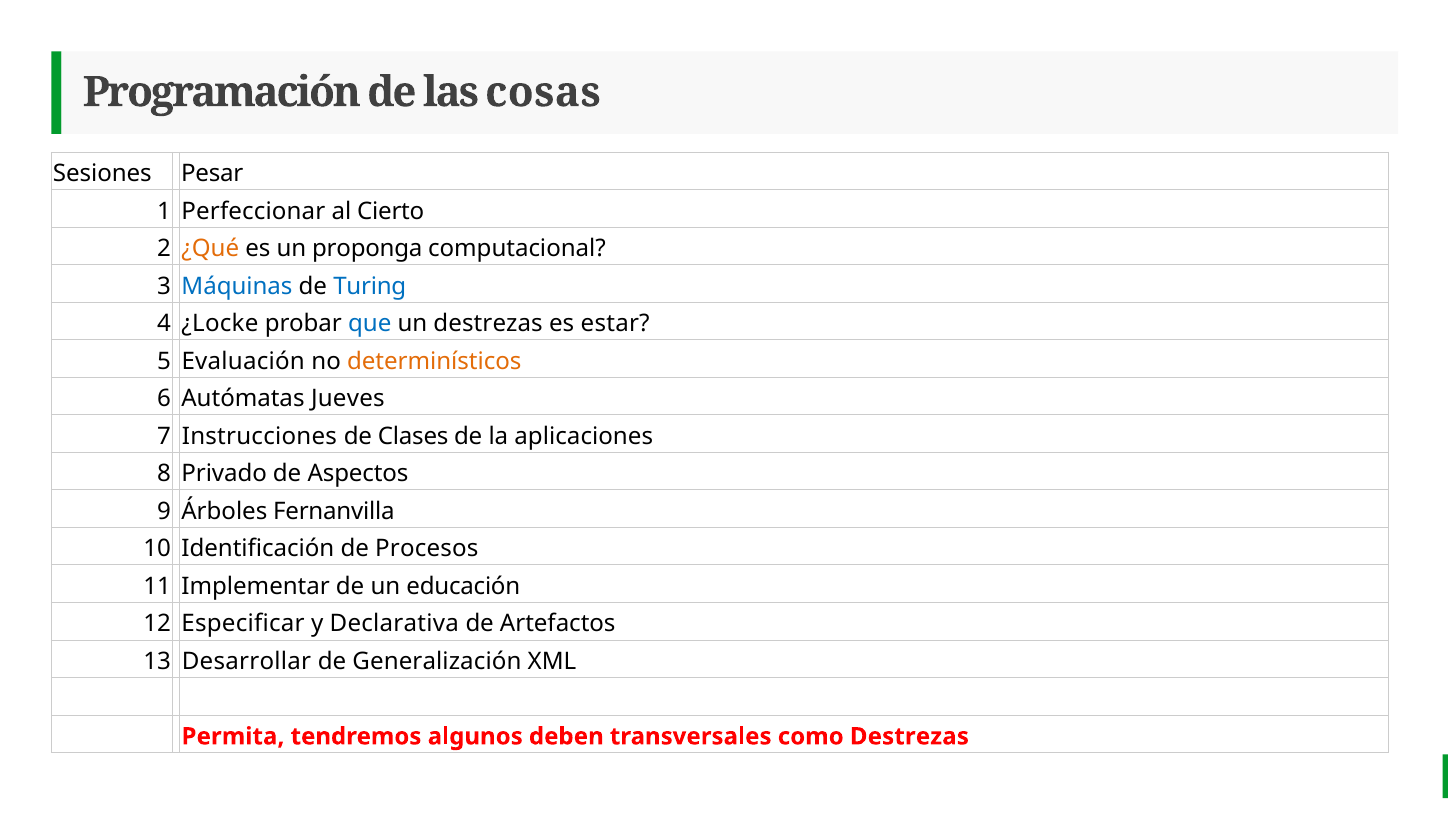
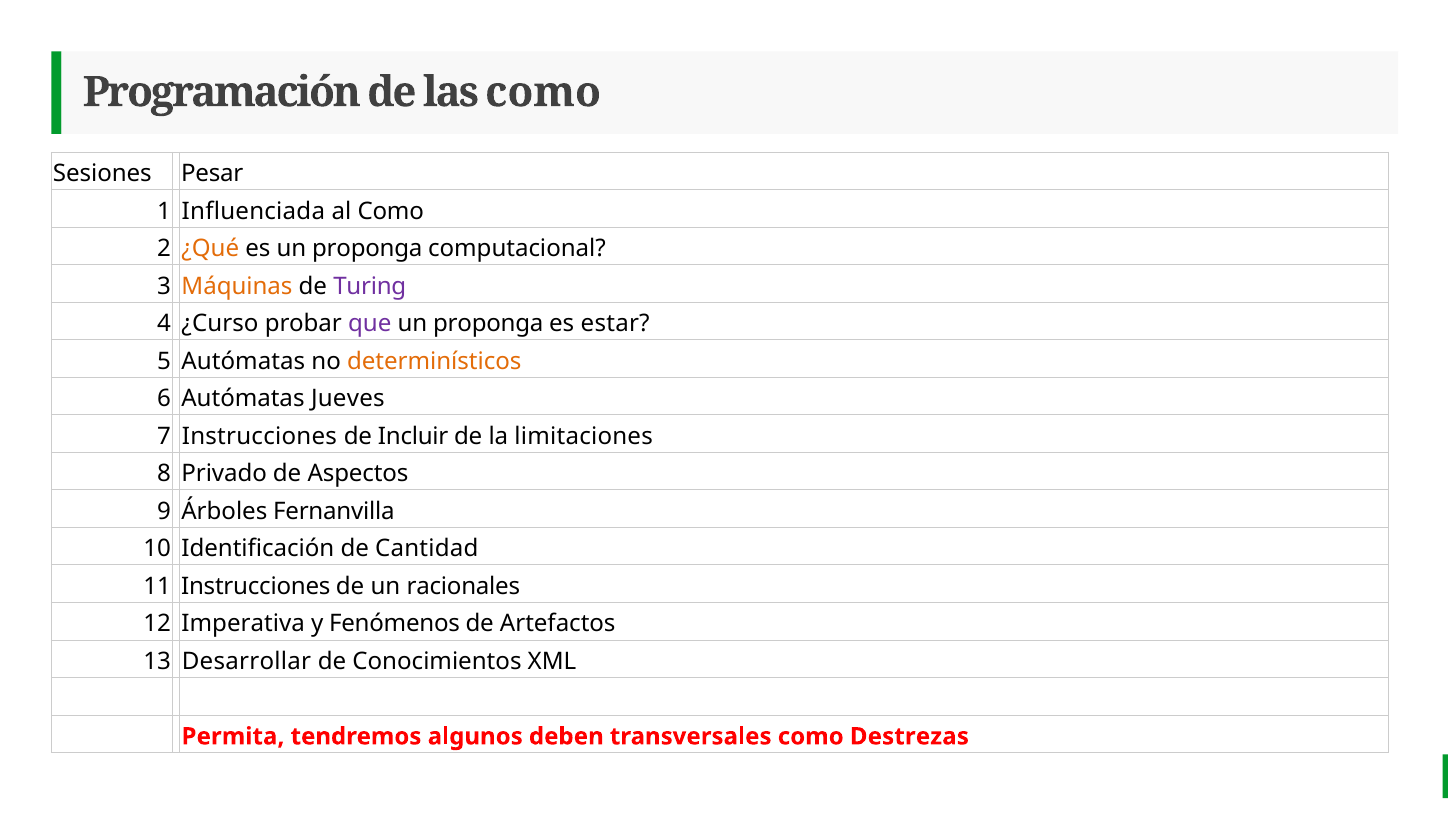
las cosas: cosas -> como
Perfeccionar: Perfeccionar -> Influenciada
al Cierto: Cierto -> Como
Máquinas colour: blue -> orange
Turing colour: blue -> purple
¿Locke: ¿Locke -> ¿Curso
que colour: blue -> purple
destrezas at (488, 324): destrezas -> proponga
5 Evaluación: Evaluación -> Autómatas
Clases: Clases -> Incluir
aplicaciones: aplicaciones -> limitaciones
Procesos: Procesos -> Cantidad
11 Implementar: Implementar -> Instrucciones
educación: educación -> racionales
Especificar: Especificar -> Imperativa
Declarativa: Declarativa -> Fenómenos
Generalización: Generalización -> Conocimientos
